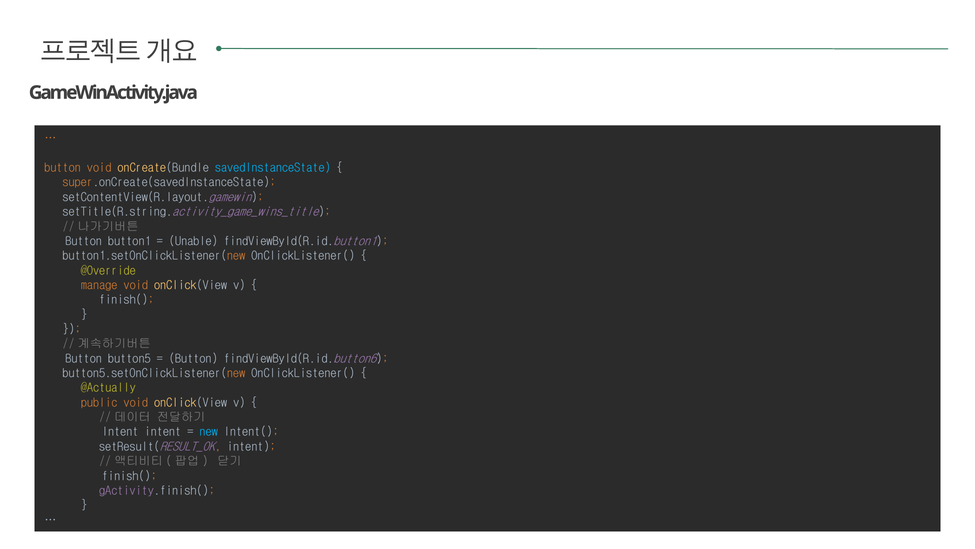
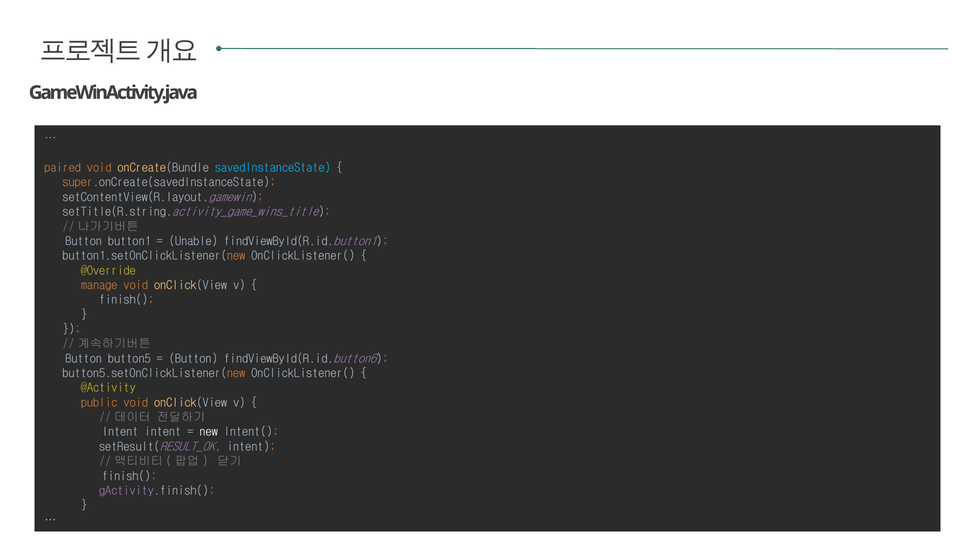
button at (63, 168): button -> paired
@Actually: @Actually -> @Activity
new colour: light blue -> white
